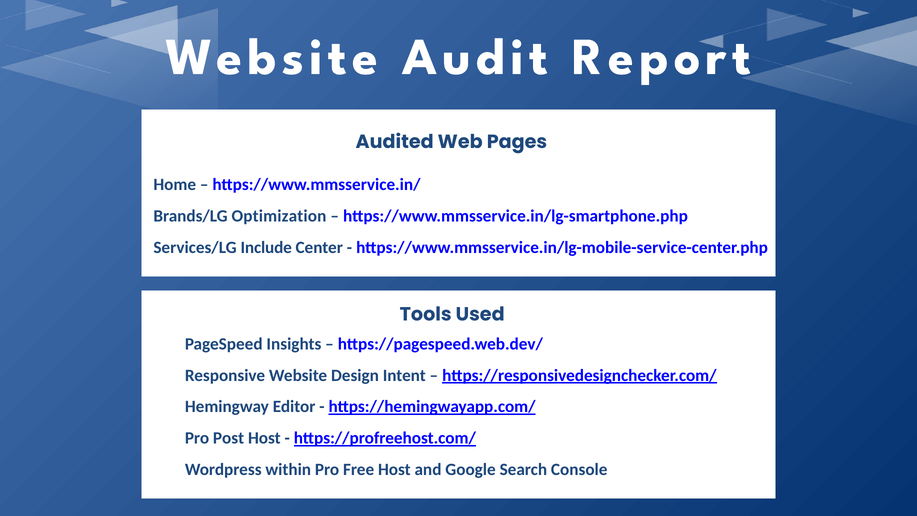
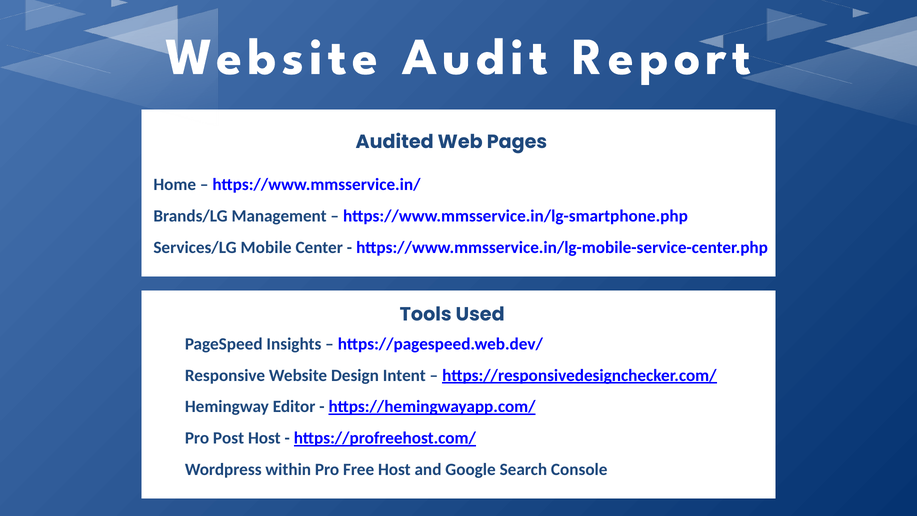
Optimization: Optimization -> Management
Include: Include -> Mobile
